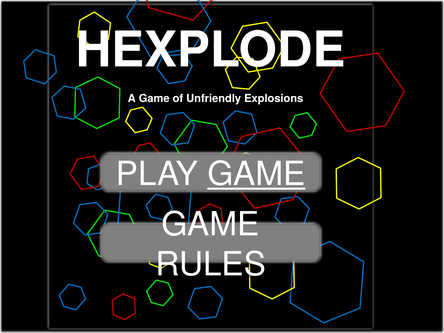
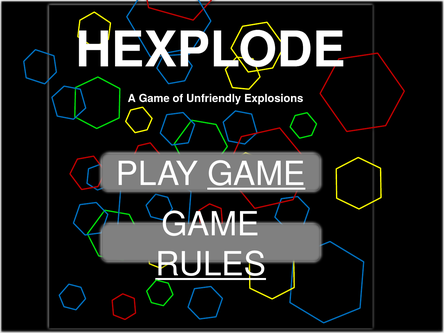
RULES underline: none -> present
